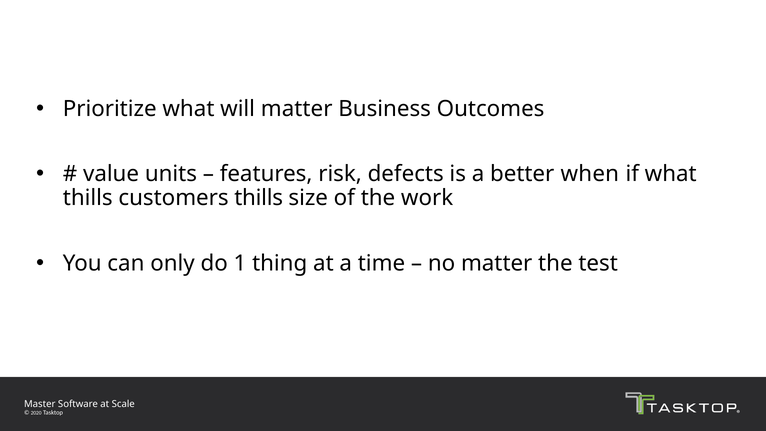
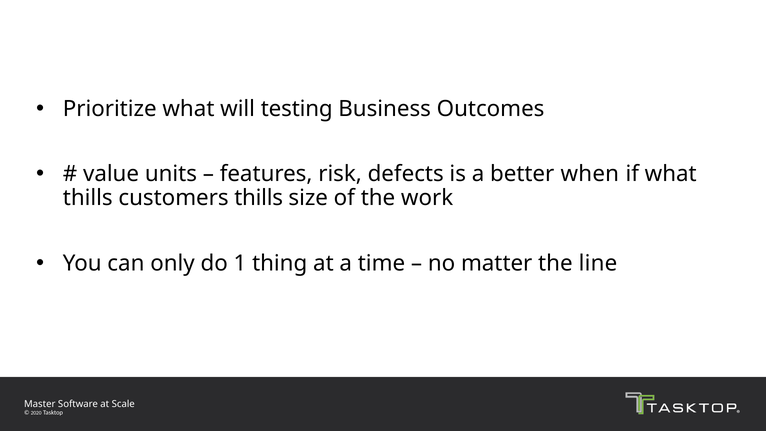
will matter: matter -> testing
test: test -> line
